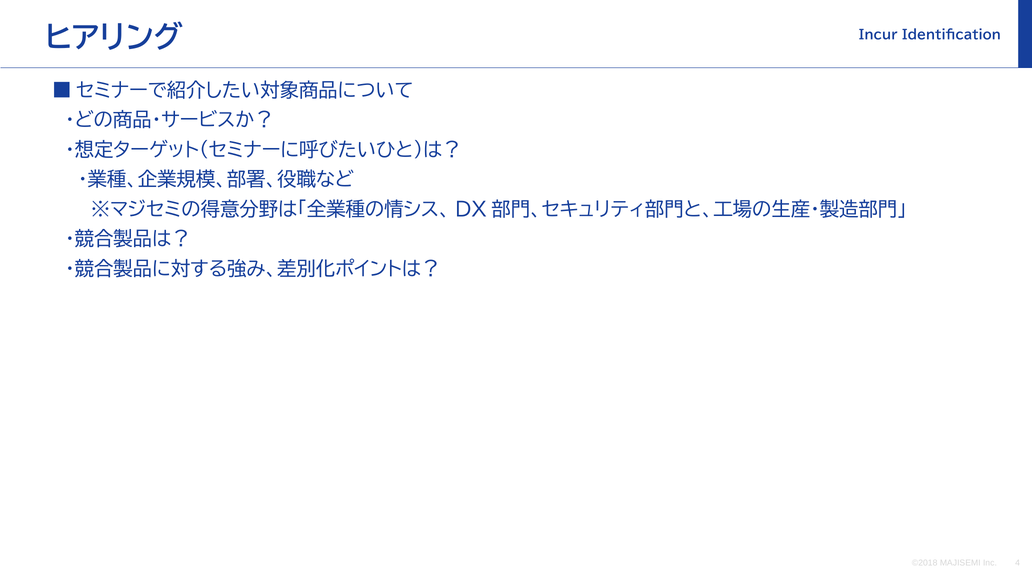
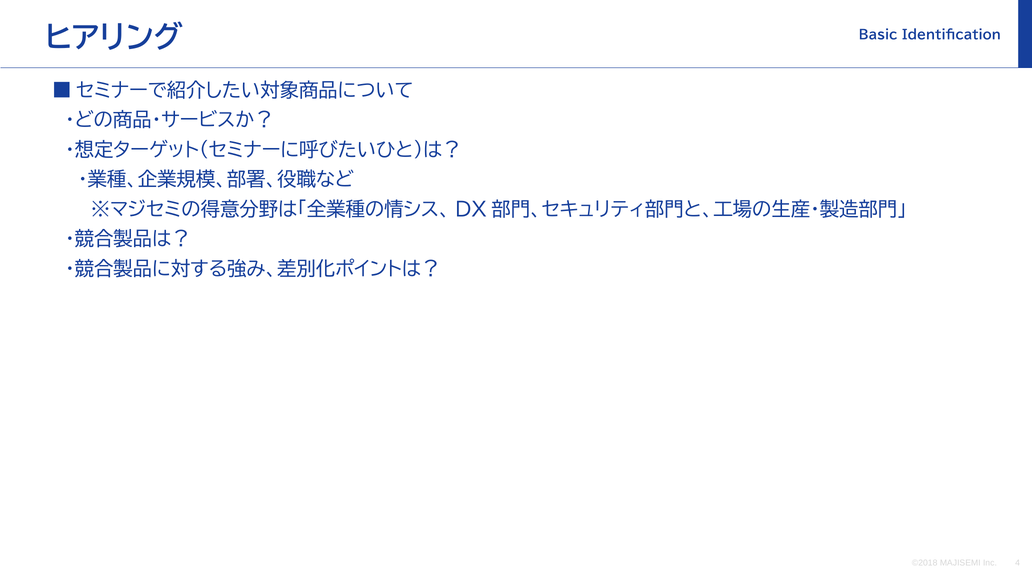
Incur: Incur -> Basic
